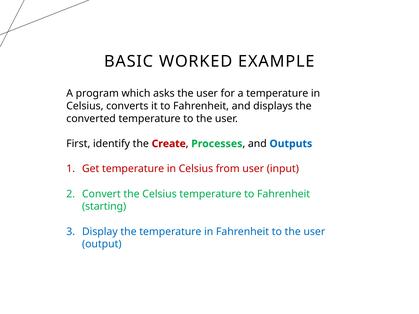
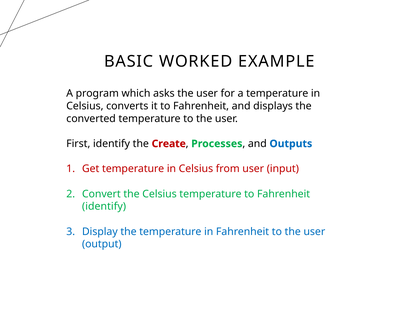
starting at (104, 207): starting -> identify
